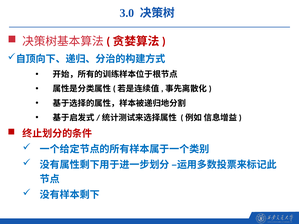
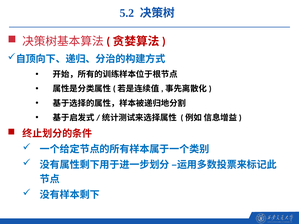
3.0: 3.0 -> 5.2
